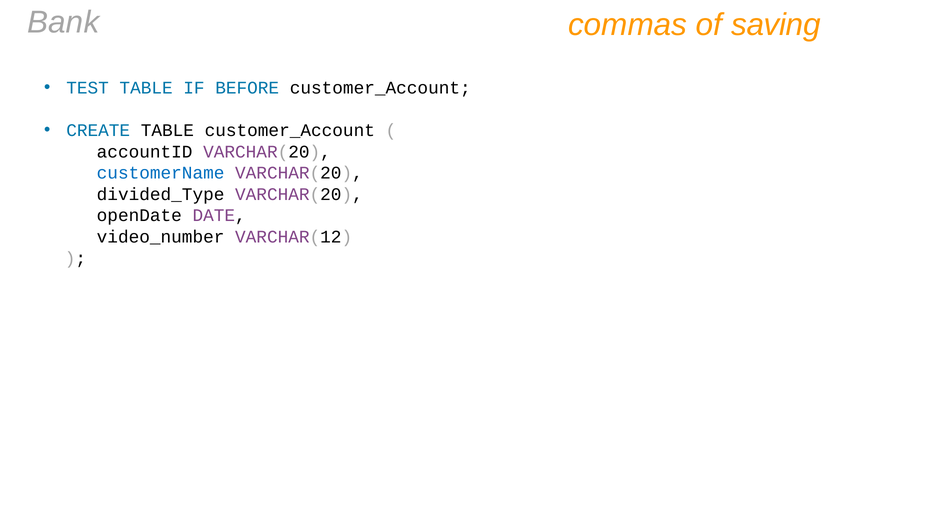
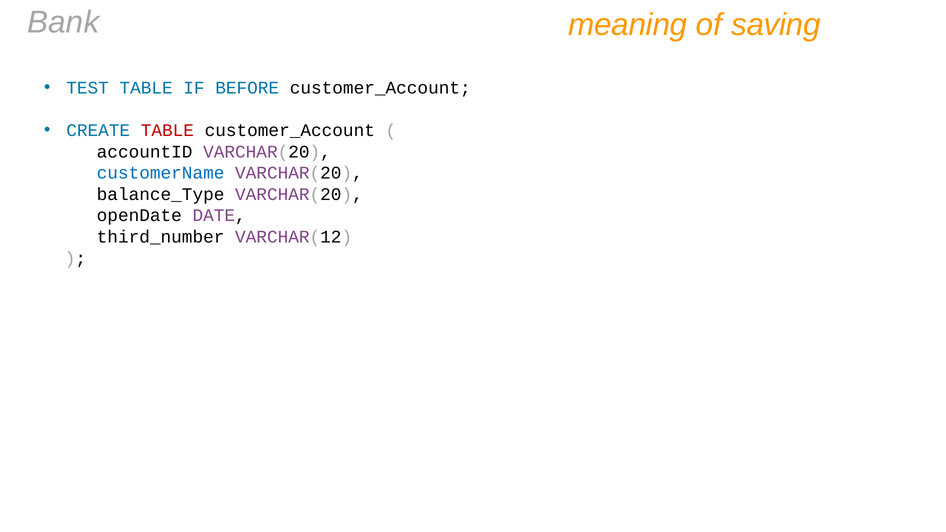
commas: commas -> meaning
TABLE at (167, 131) colour: black -> red
divided_Type: divided_Type -> balance_Type
video_number: video_number -> third_number
